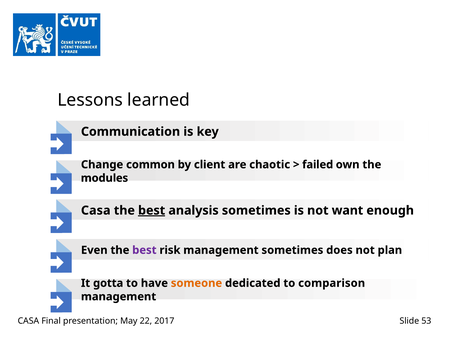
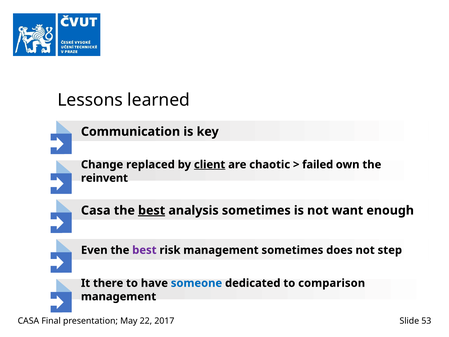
common: common -> replaced
client underline: none -> present
modules: modules -> reinvent
plan: plan -> step
gotta: gotta -> there
someone colour: orange -> blue
